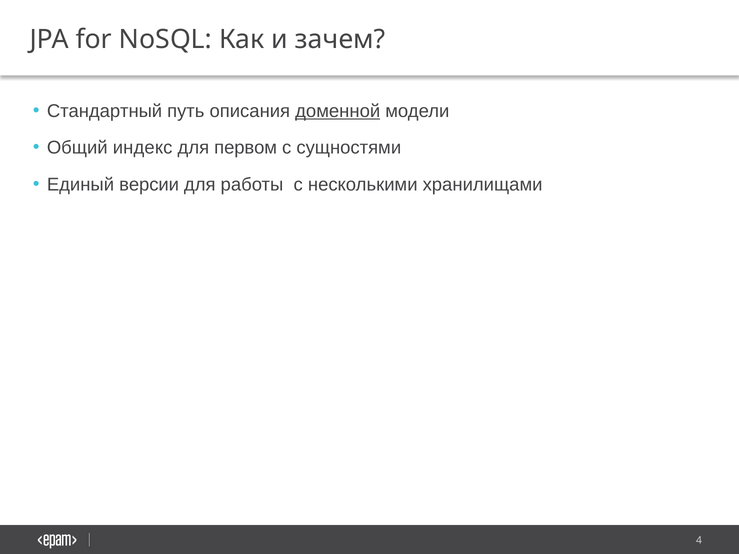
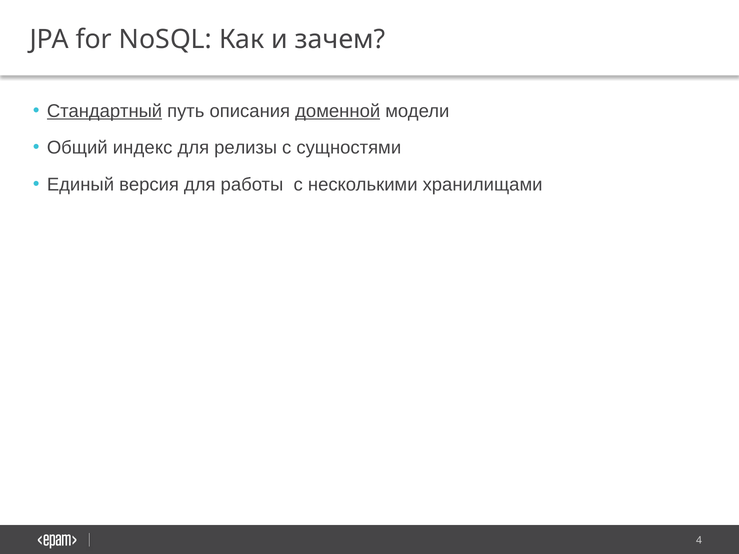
Стандартный underline: none -> present
первом: первом -> релизы
версии: версии -> версия
